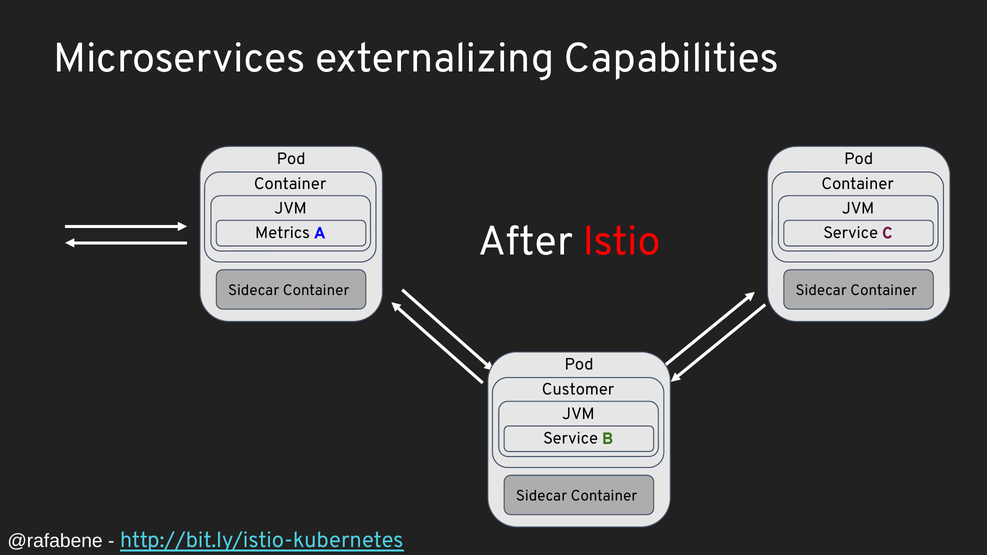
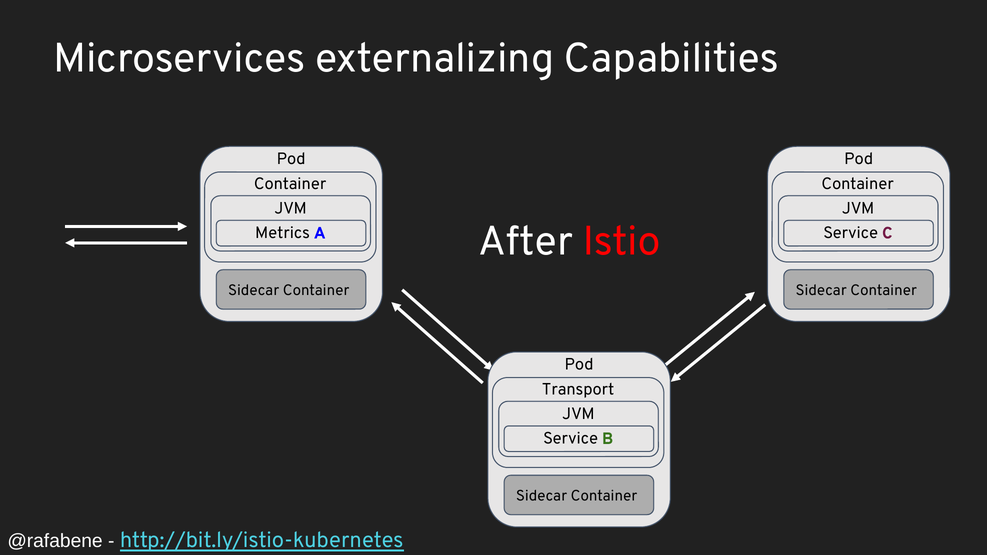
Customer: Customer -> Transport
